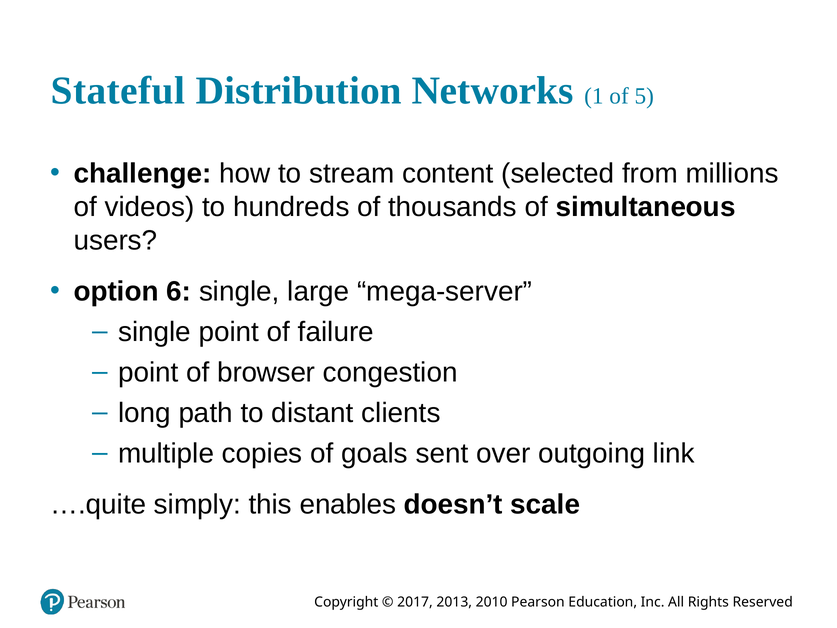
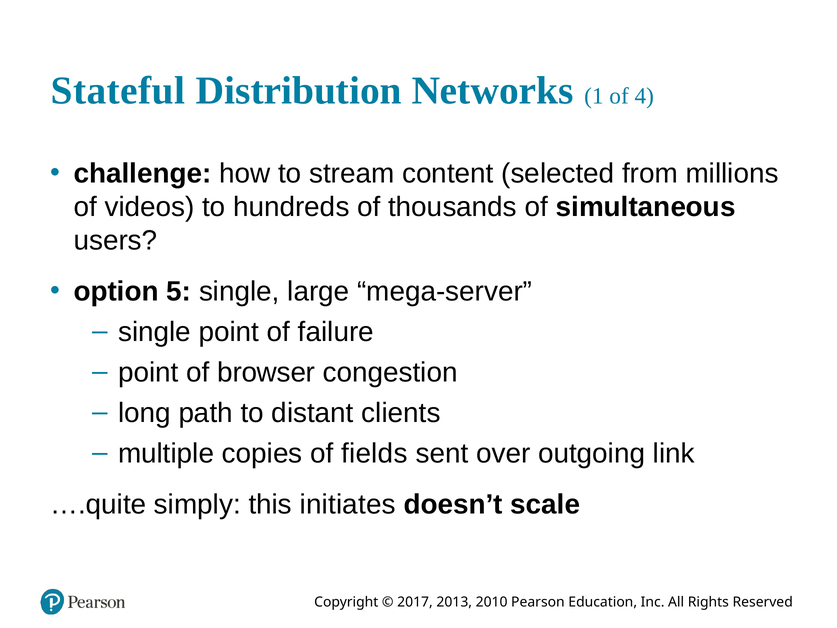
5: 5 -> 4
6: 6 -> 5
goals: goals -> fields
enables: enables -> initiates
